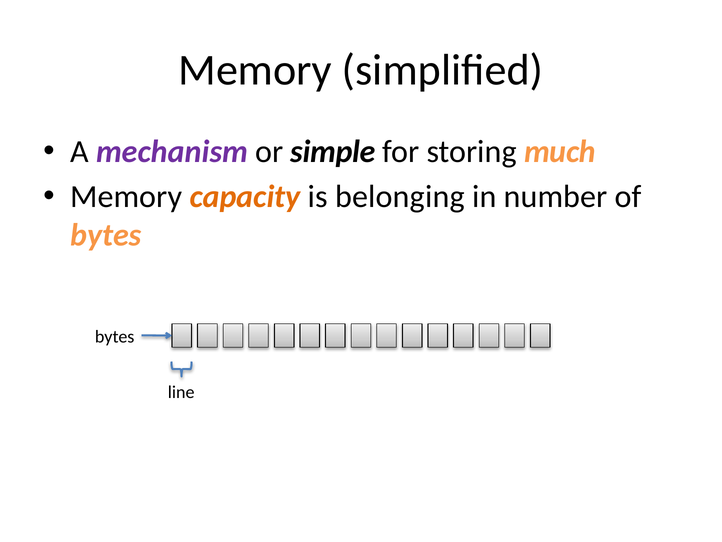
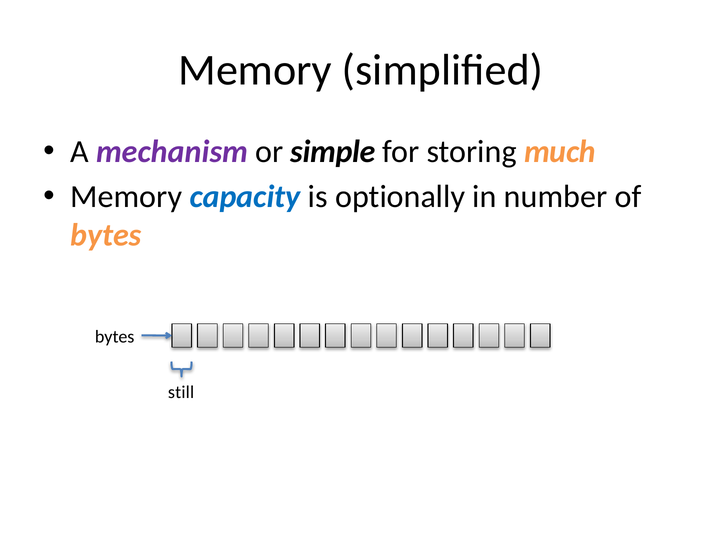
capacity colour: orange -> blue
belonging: belonging -> optionally
line: line -> still
